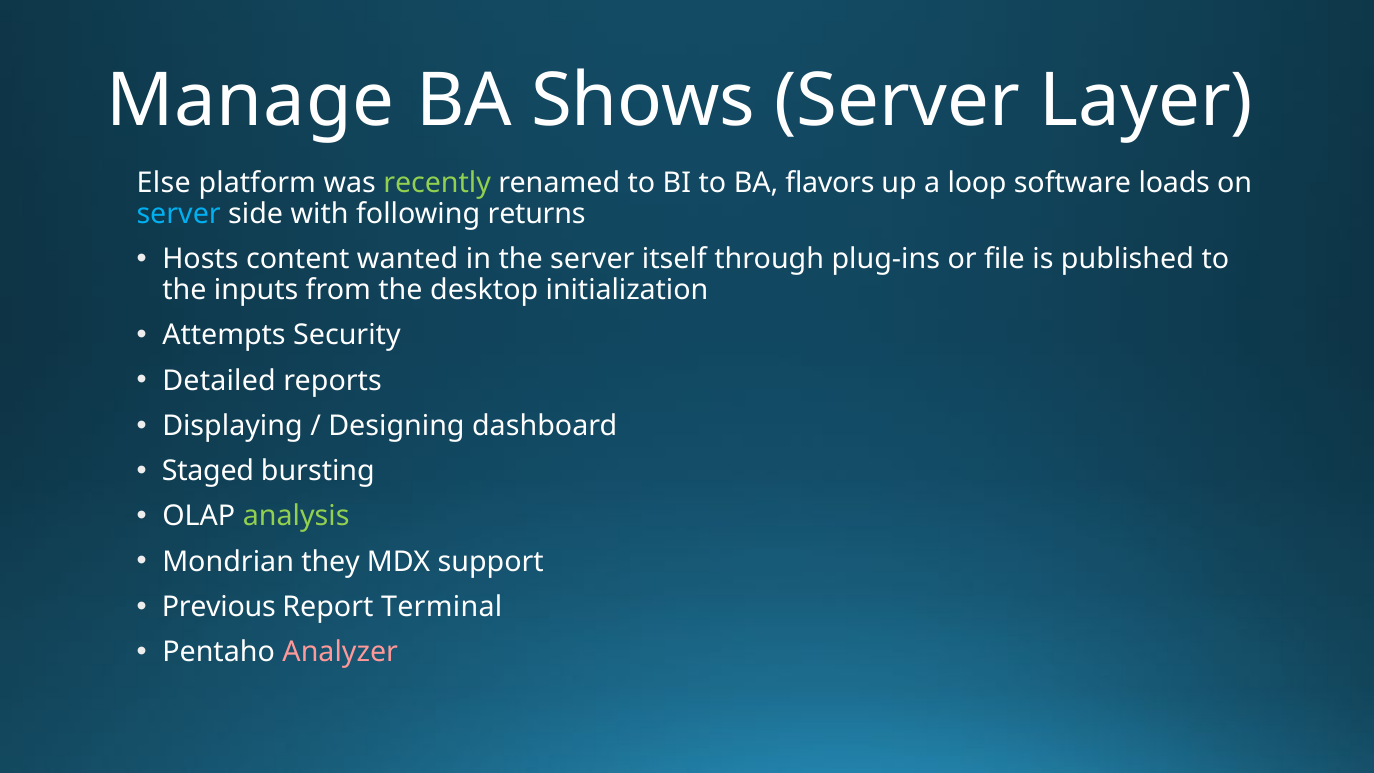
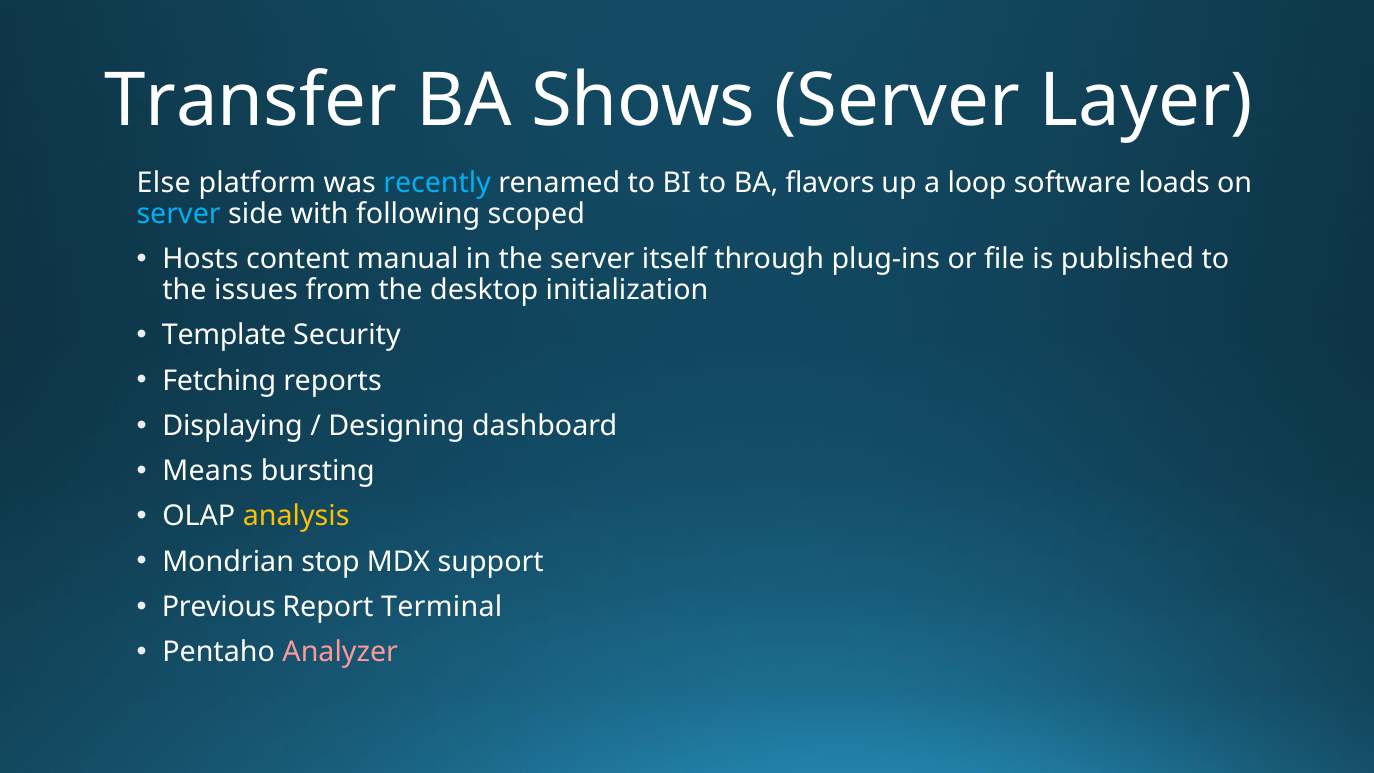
Manage: Manage -> Transfer
recently colour: light green -> light blue
returns: returns -> scoped
wanted: wanted -> manual
inputs: inputs -> issues
Attempts: Attempts -> Template
Detailed: Detailed -> Fetching
Staged: Staged -> Means
analysis colour: light green -> yellow
they: they -> stop
